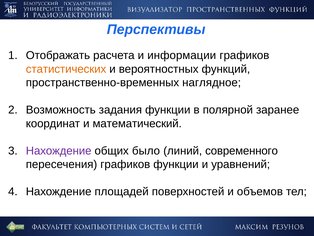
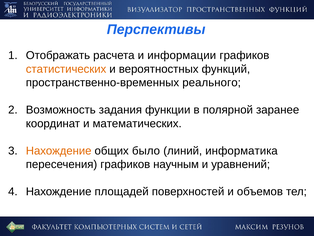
наглядное: наглядное -> реального
математический: математический -> математических
Нахождение at (59, 150) colour: purple -> orange
современного: современного -> информатика
графиков функции: функции -> научным
